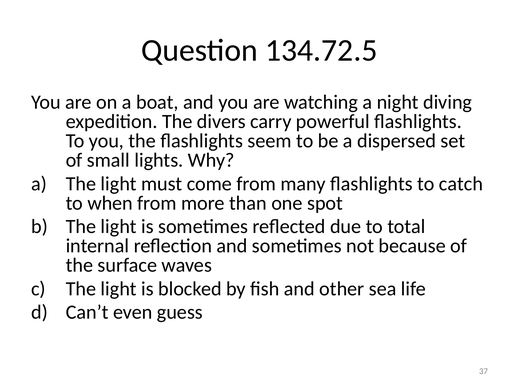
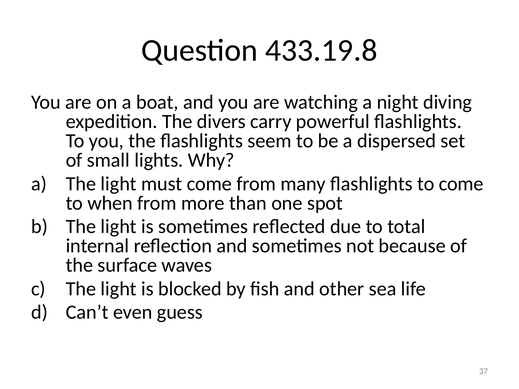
134.72.5: 134.72.5 -> 433.19.8
to catch: catch -> come
